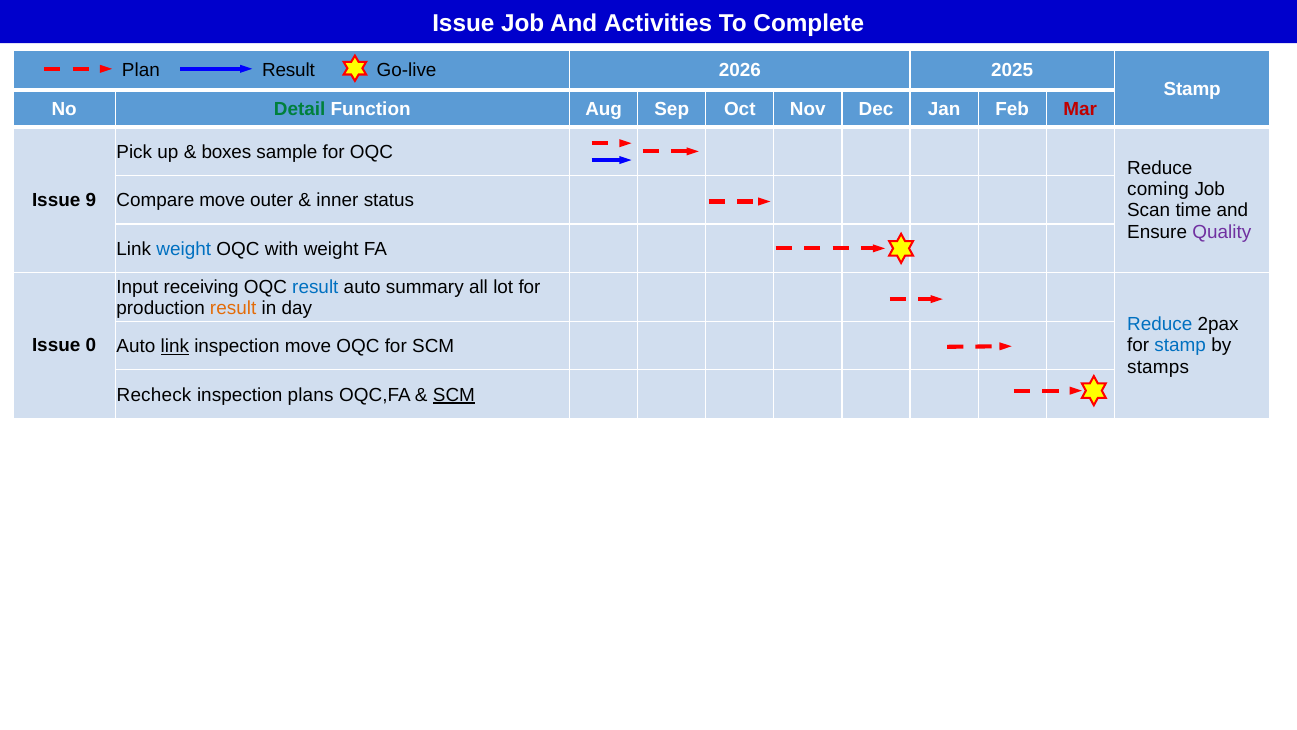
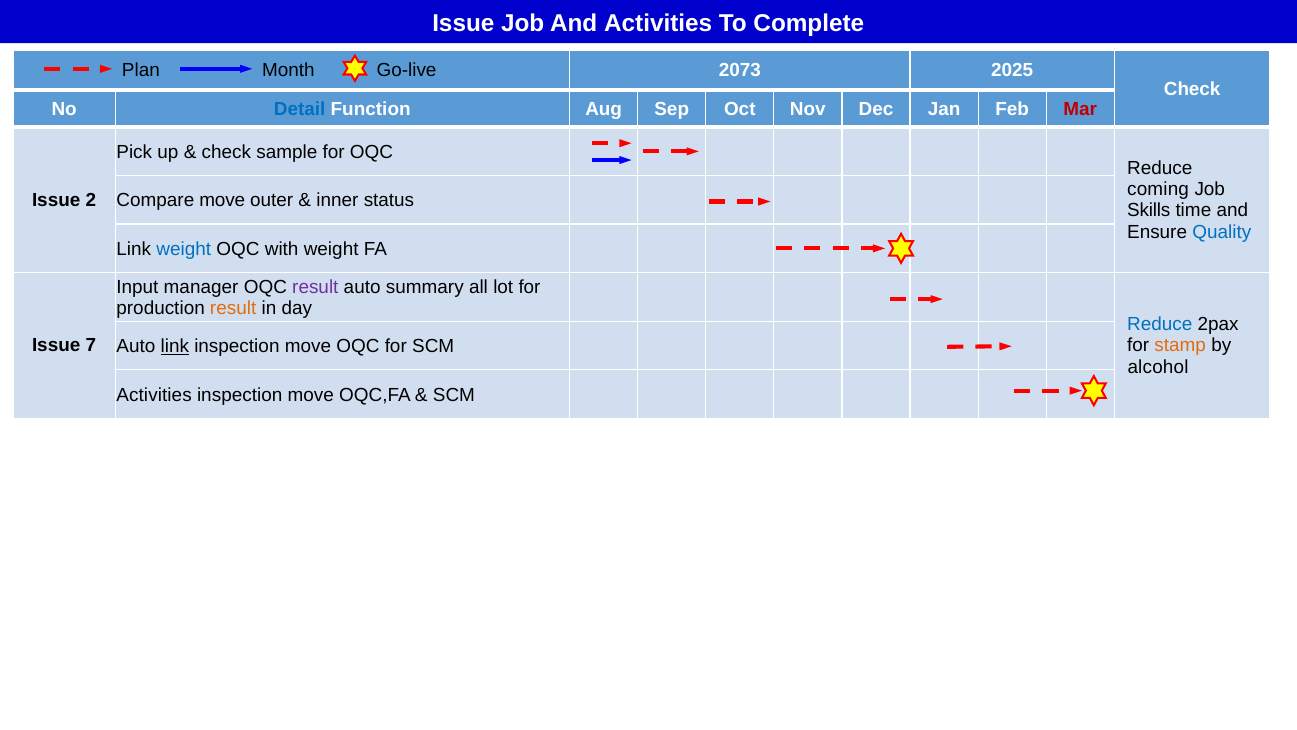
Plan Result: Result -> Month
2026: 2026 -> 2073
Stamp at (1192, 89): Stamp -> Check
Detail colour: green -> blue
boxes at (226, 152): boxes -> check
9: 9 -> 2
Scan: Scan -> Skills
Quality colour: purple -> blue
receiving: receiving -> manager
result at (315, 287) colour: blue -> purple
0: 0 -> 7
stamp at (1180, 346) colour: blue -> orange
stamps: stamps -> alcohol
Recheck at (154, 395): Recheck -> Activities
plans at (311, 395): plans -> move
SCM at (454, 395) underline: present -> none
